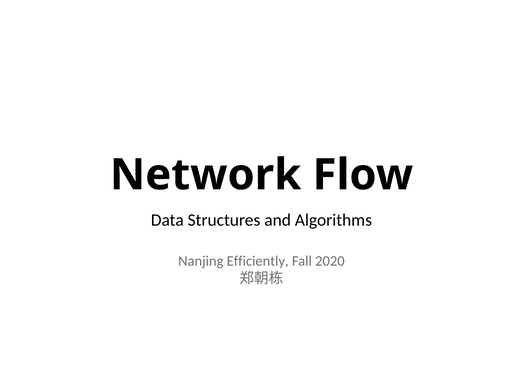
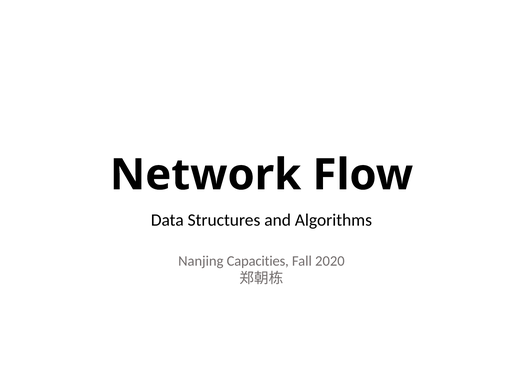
Efficiently: Efficiently -> Capacities
